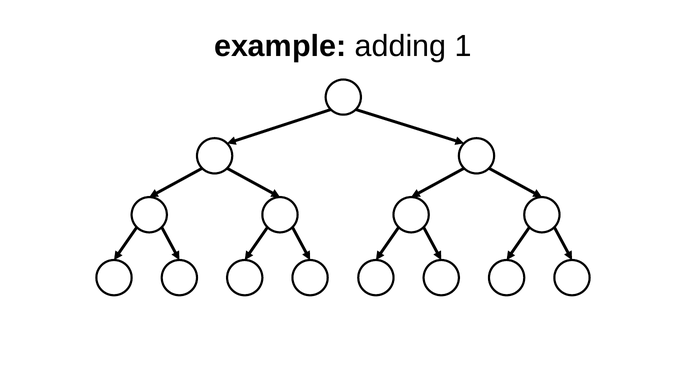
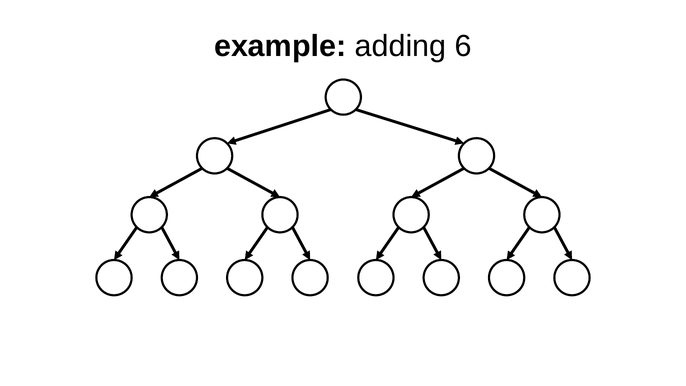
adding 1: 1 -> 6
